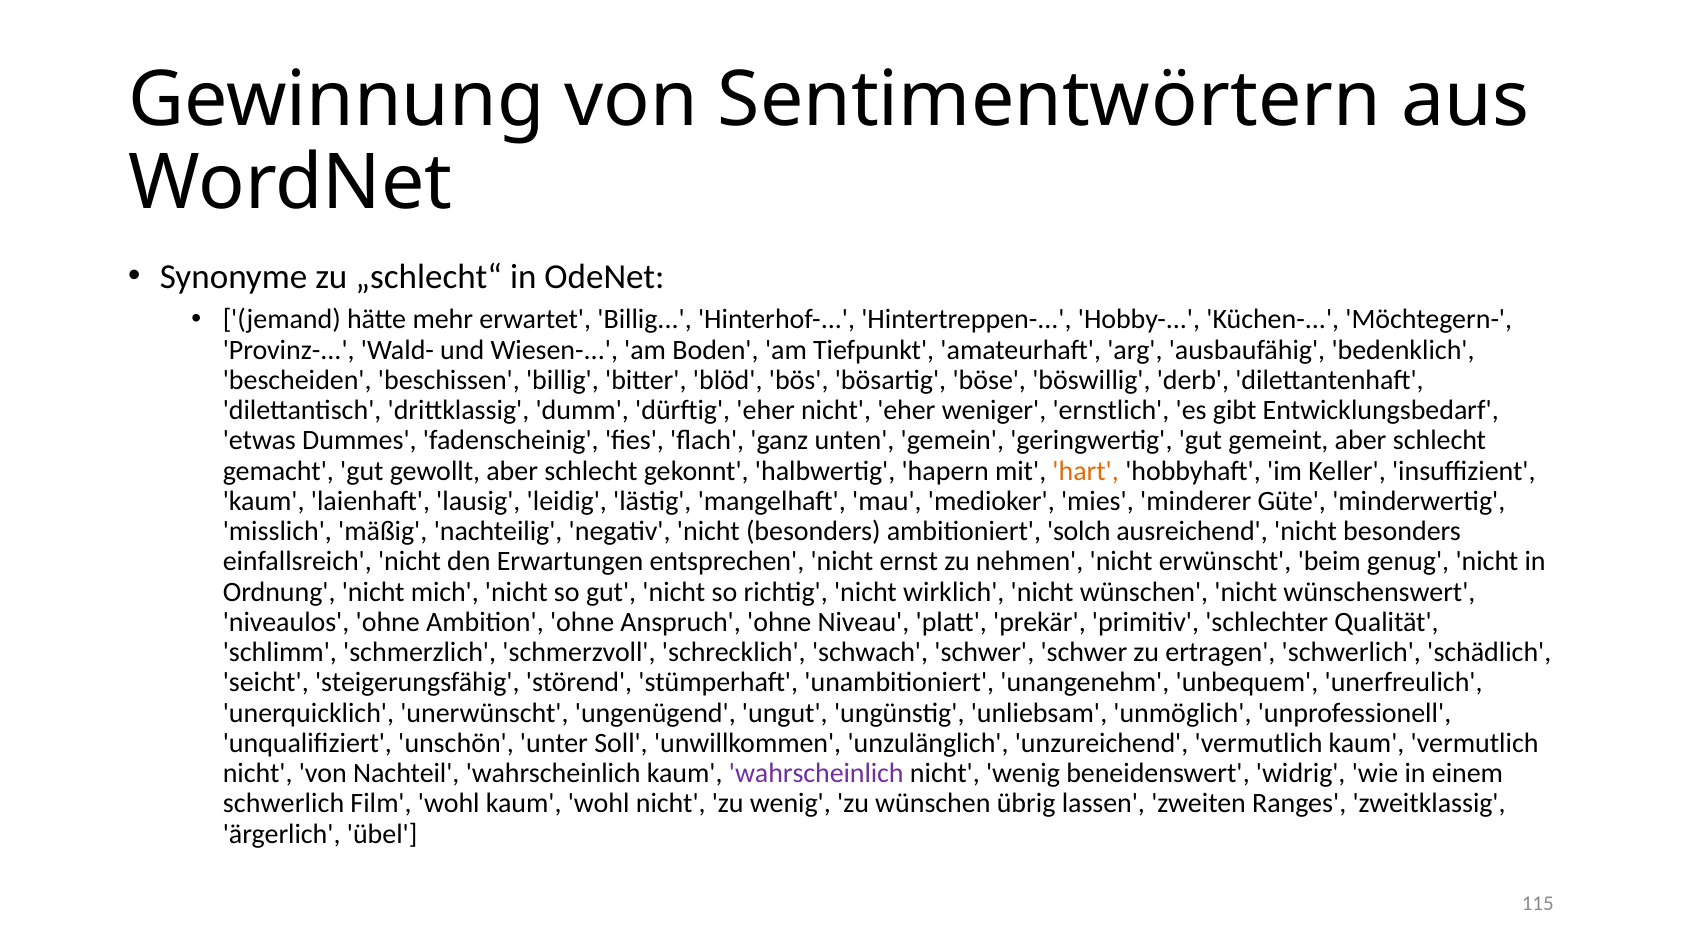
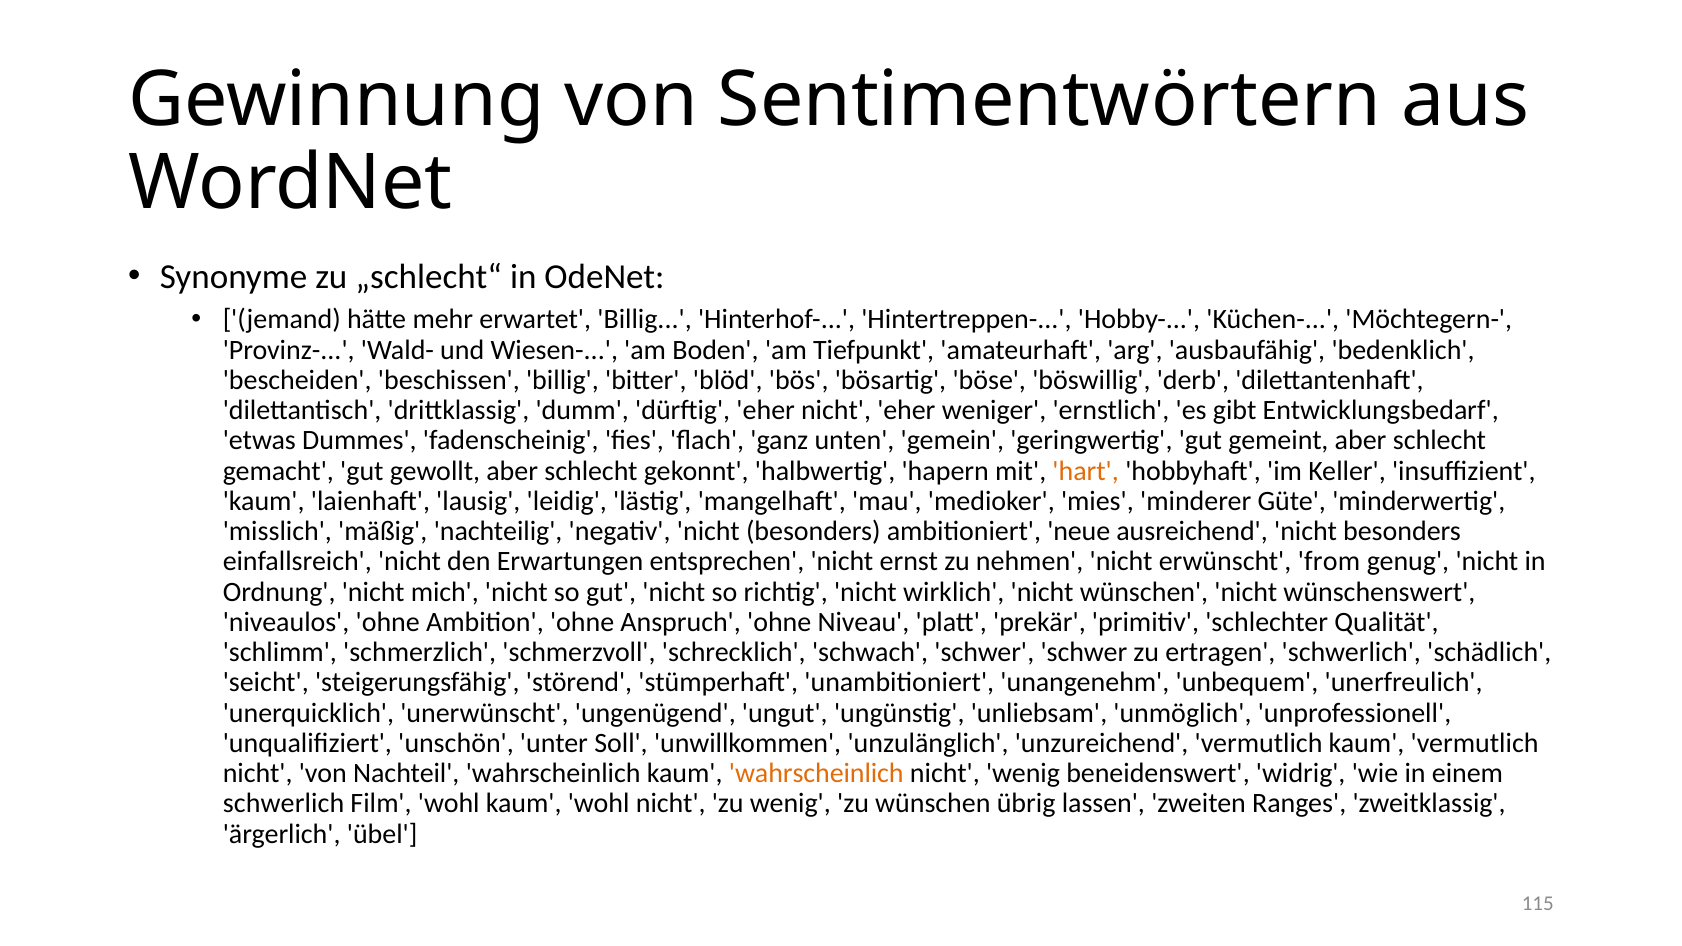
solch: solch -> neue
beim: beim -> from
wahrscheinlich at (816, 773) colour: purple -> orange
